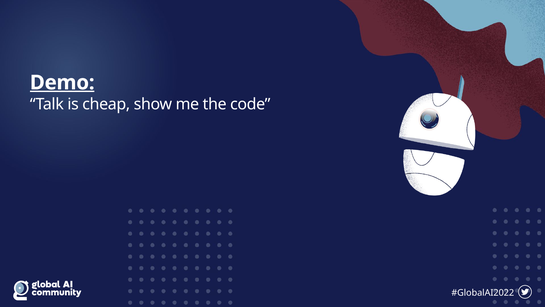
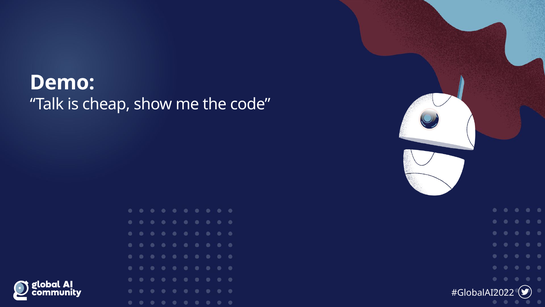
Demo underline: present -> none
